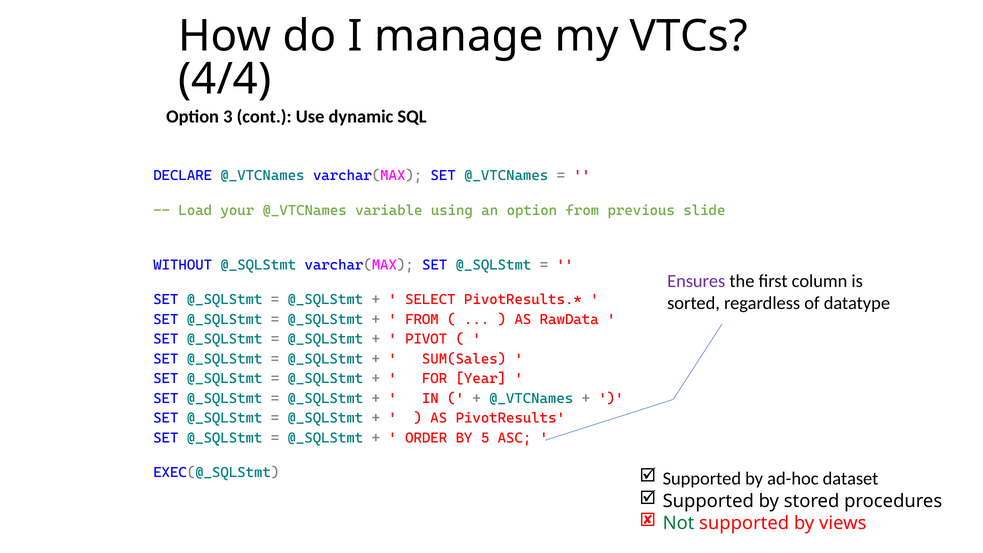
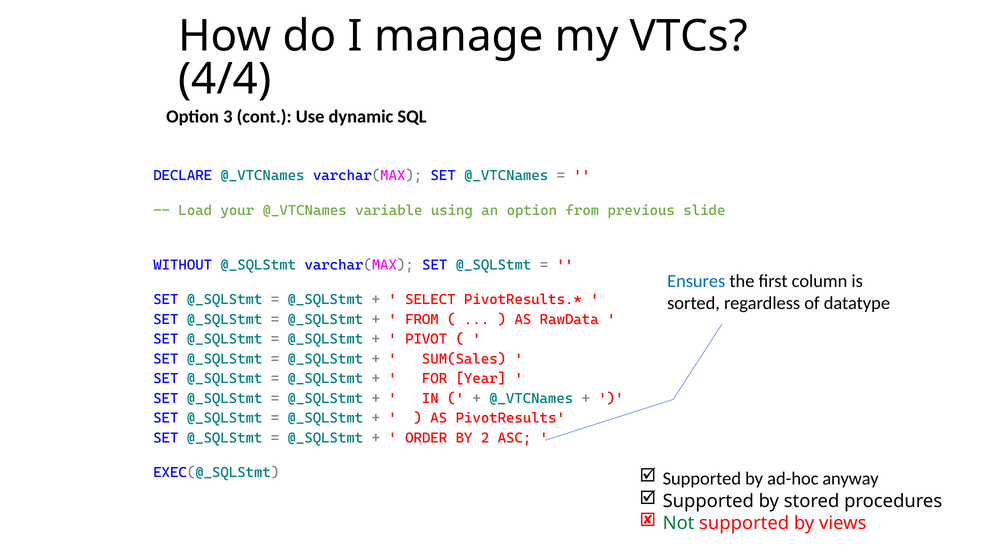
Ensures colour: purple -> blue
5: 5 -> 2
dataset: dataset -> anyway
